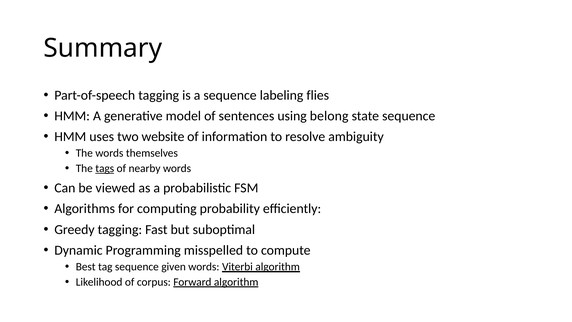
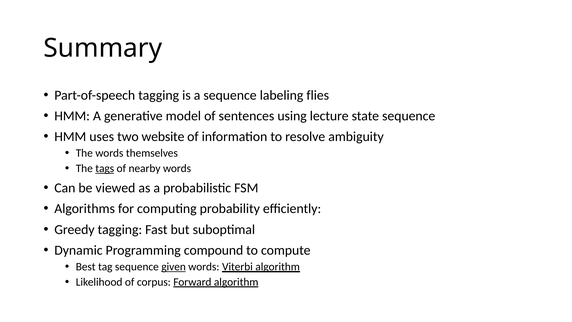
belong: belong -> lecture
misspelled: misspelled -> compound
given underline: none -> present
